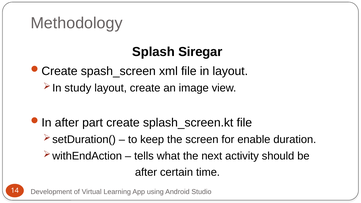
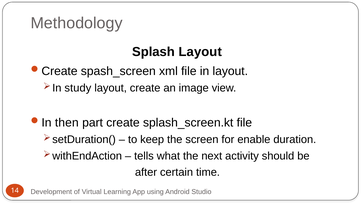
Splash Siregar: Siregar -> Layout
after at (67, 123): after -> then
